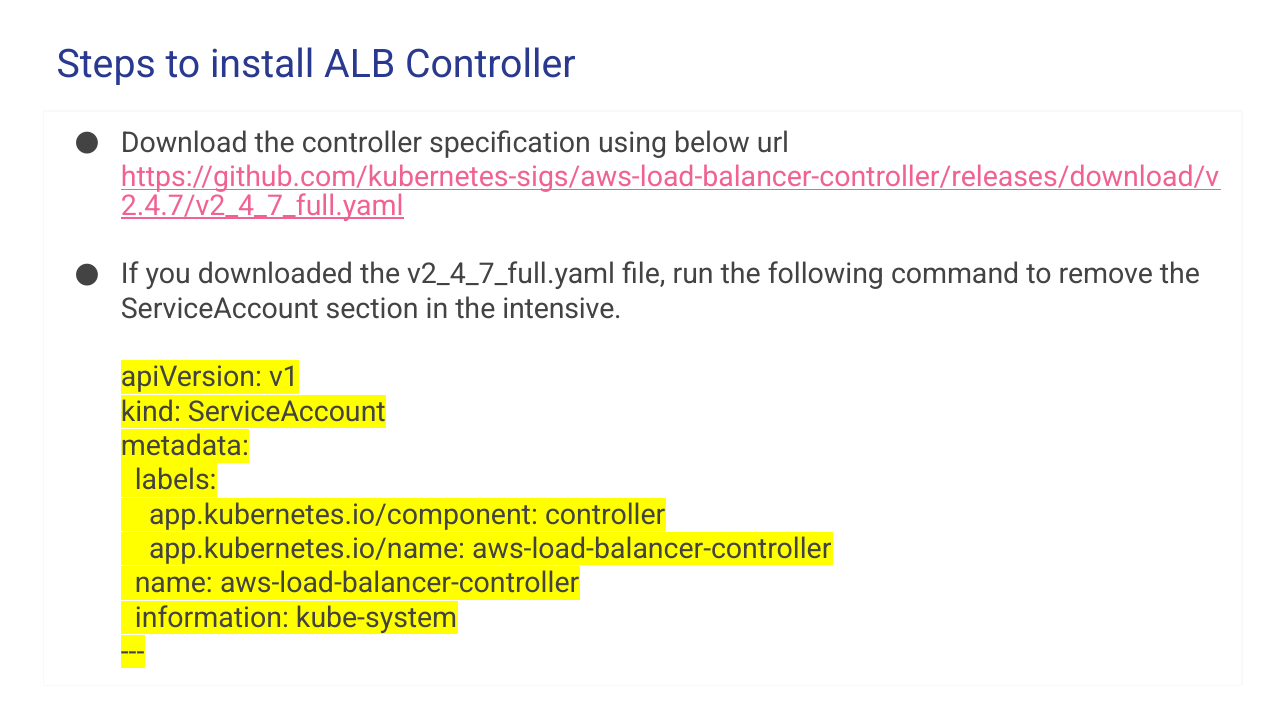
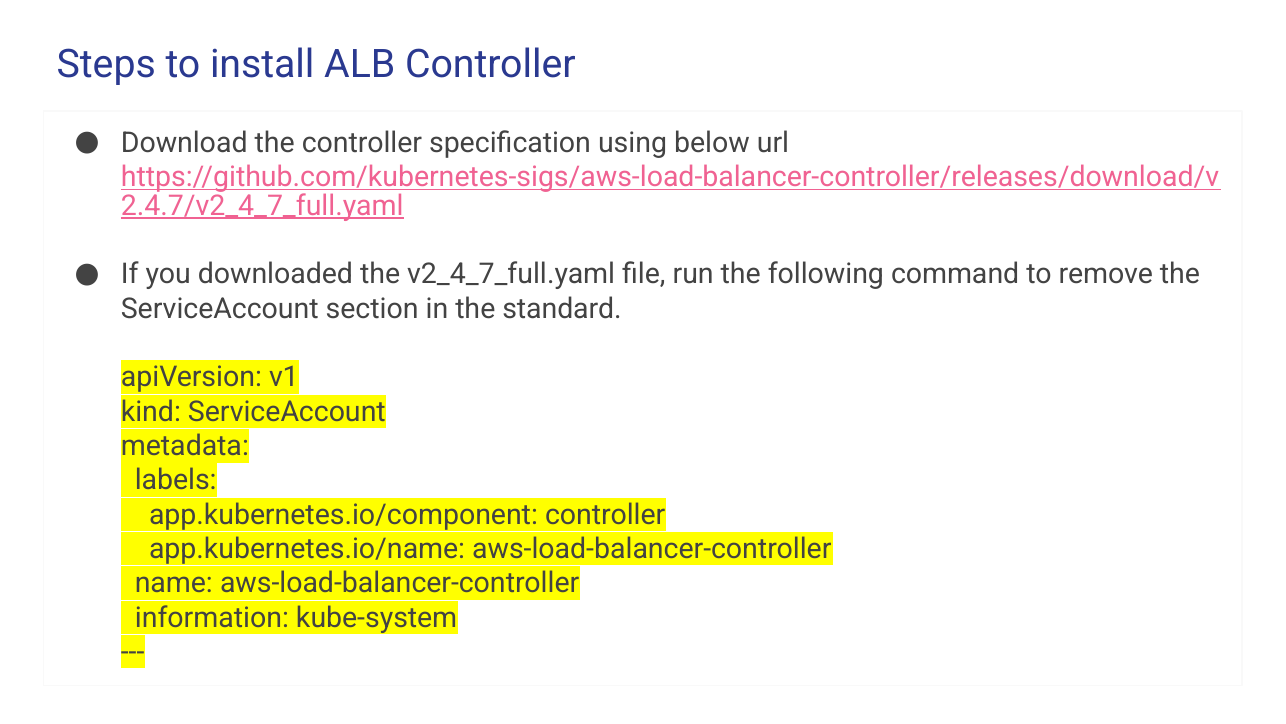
intensive: intensive -> standard
